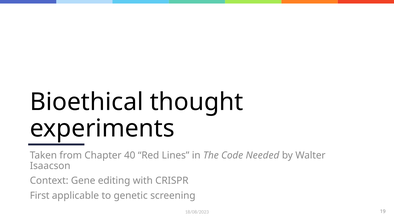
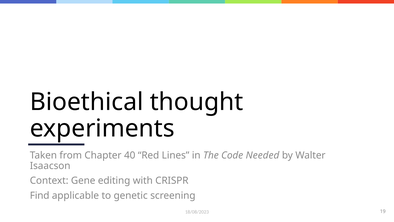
First: First -> Find
